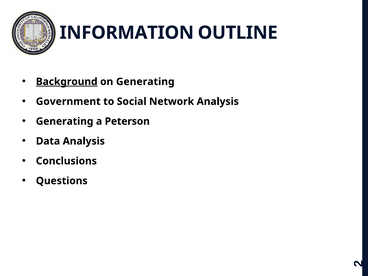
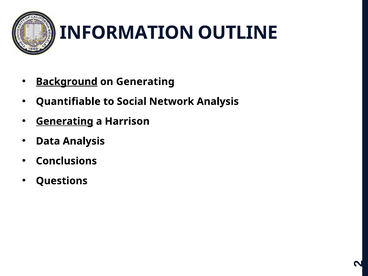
Government: Government -> Quantifiable
Generating at (65, 121) underline: none -> present
Peterson: Peterson -> Harrison
